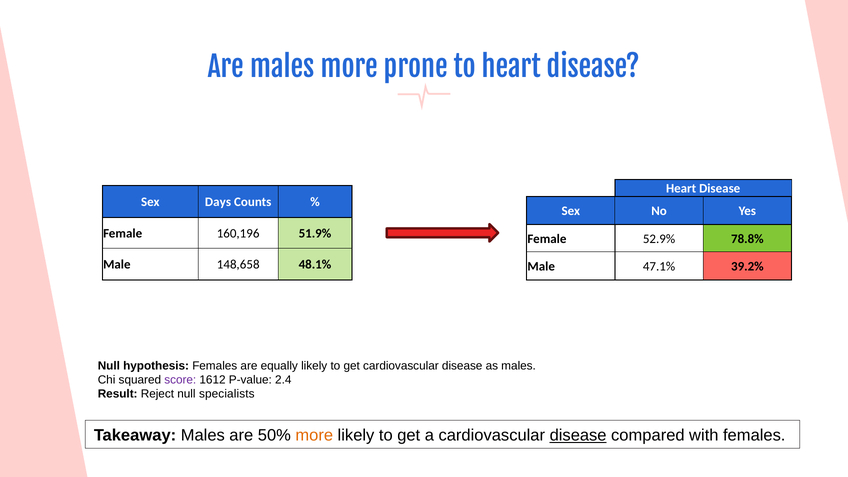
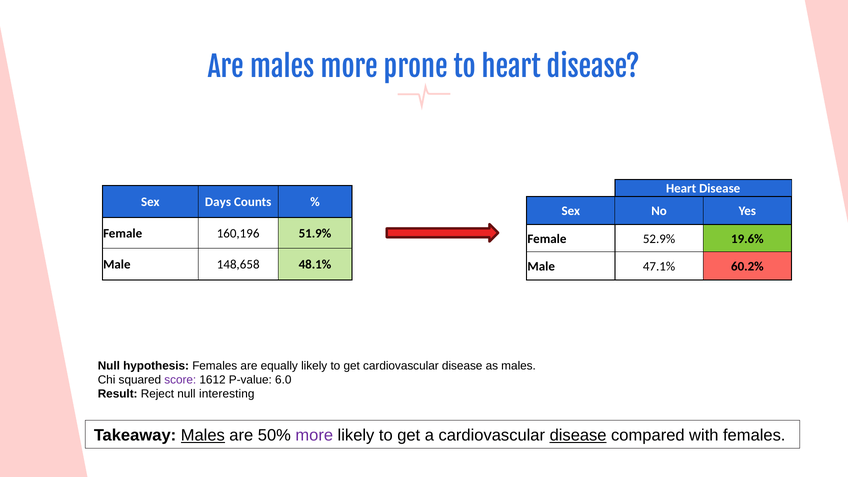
78.8%: 78.8% -> 19.6%
39.2%: 39.2% -> 60.2%
2.4: 2.4 -> 6.0
specialists: specialists -> interesting
Males at (203, 436) underline: none -> present
more at (314, 436) colour: orange -> purple
